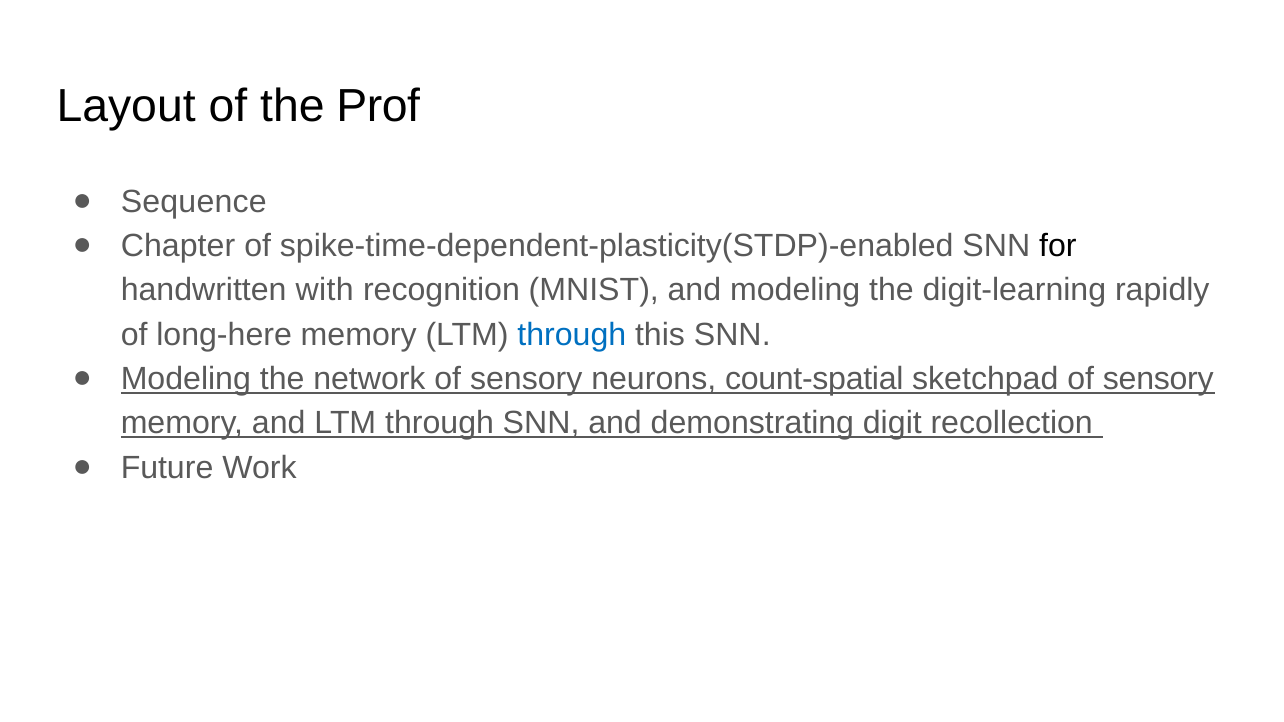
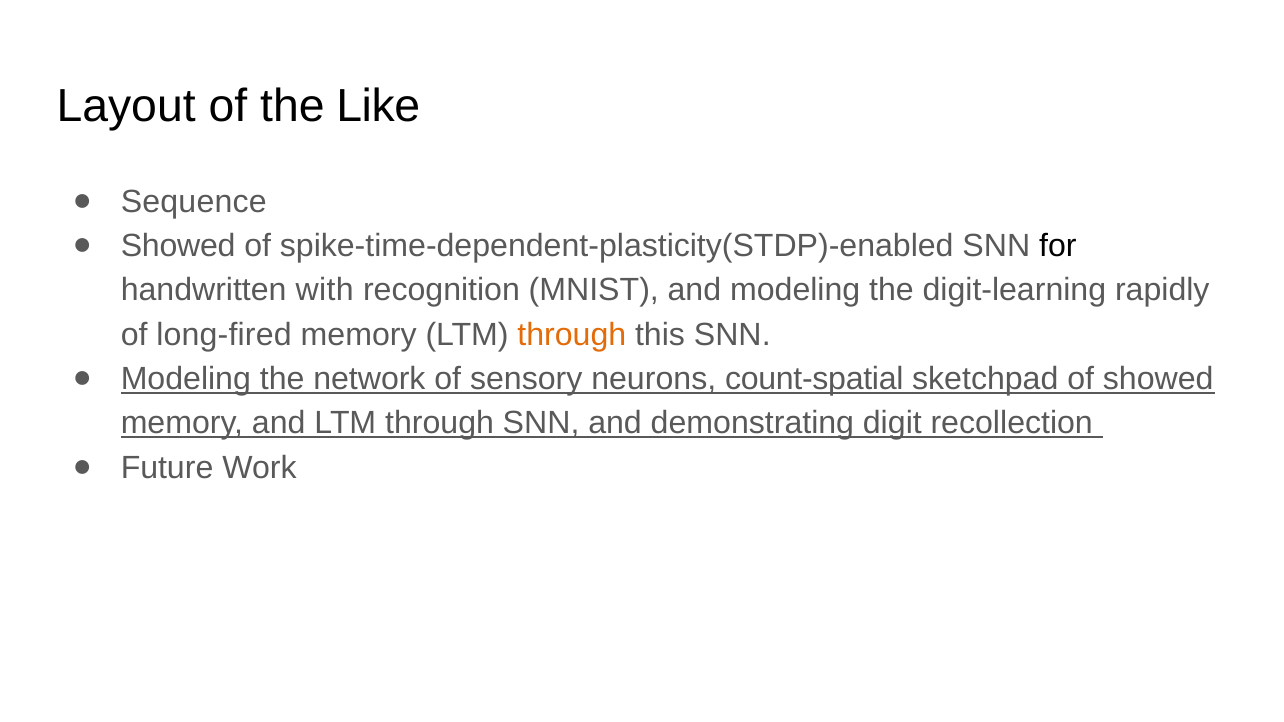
Prof: Prof -> Like
Chapter at (178, 246): Chapter -> Showed
long-here: long-here -> long-fired
through at (572, 335) colour: blue -> orange
sketchpad of sensory: sensory -> showed
